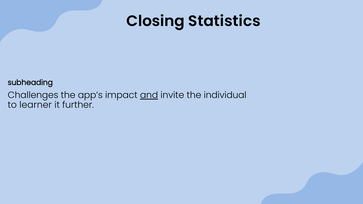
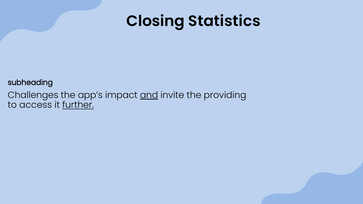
individual: individual -> providing
learner: learner -> access
further underline: none -> present
